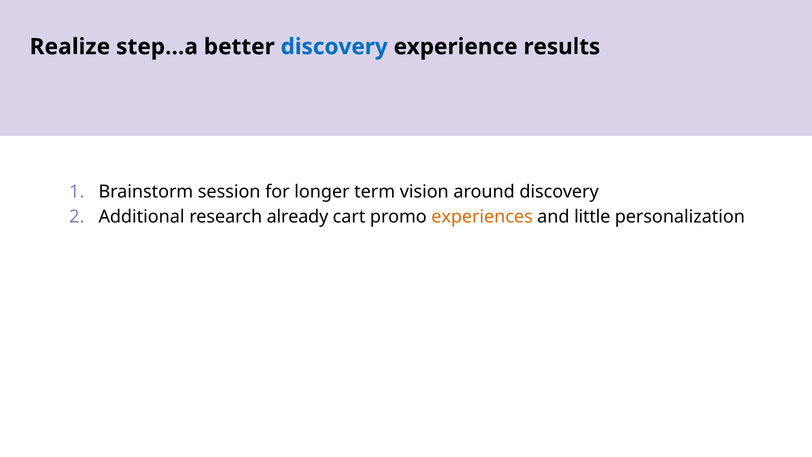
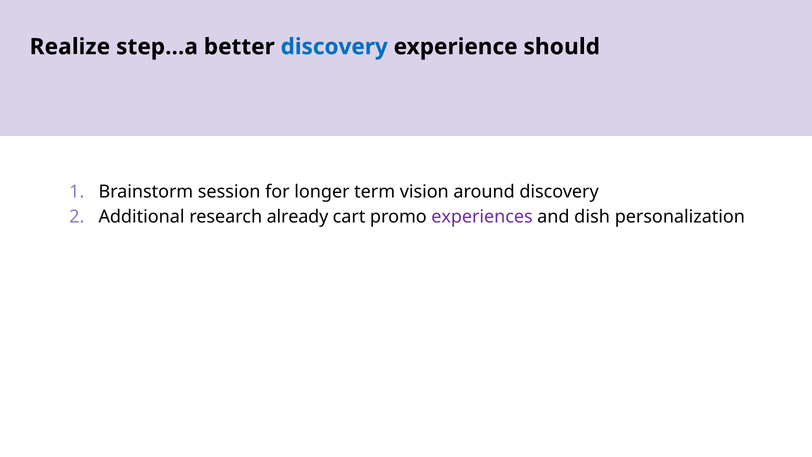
results: results -> should
experiences colour: orange -> purple
little: little -> dish
